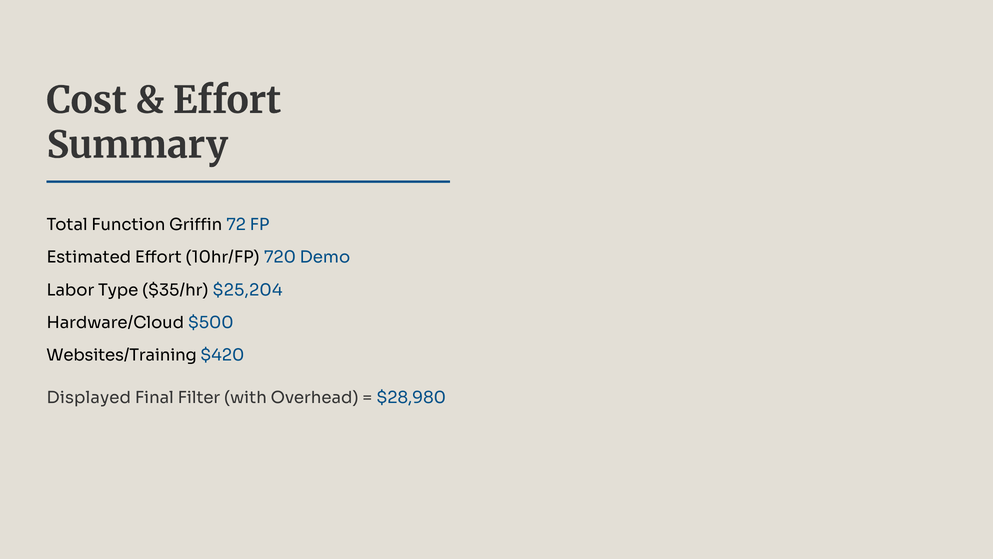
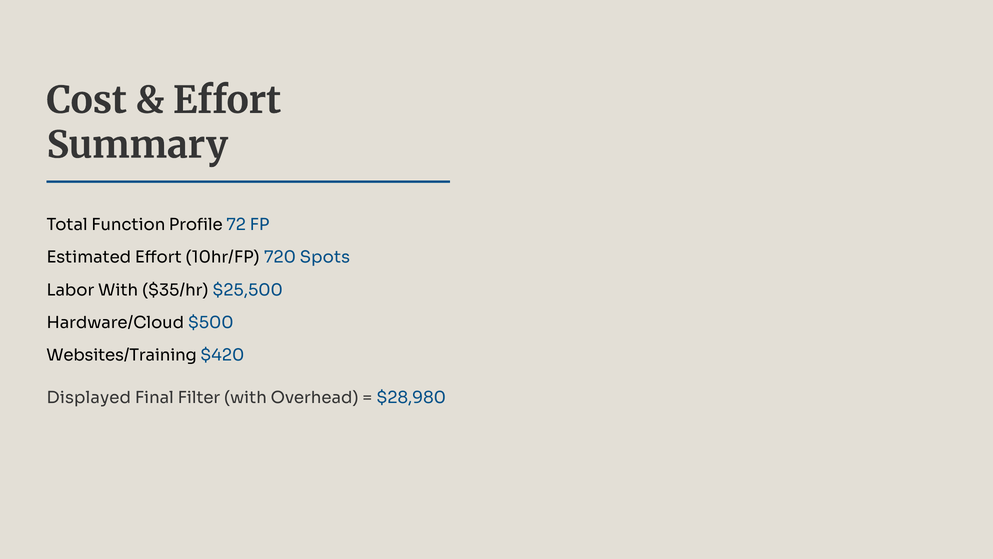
Griffin: Griffin -> Profile
Demo: Demo -> Spots
Labor Type: Type -> With
$25,204: $25,204 -> $25,500
